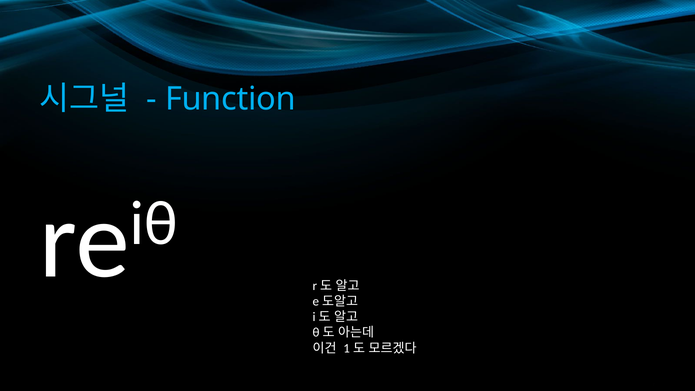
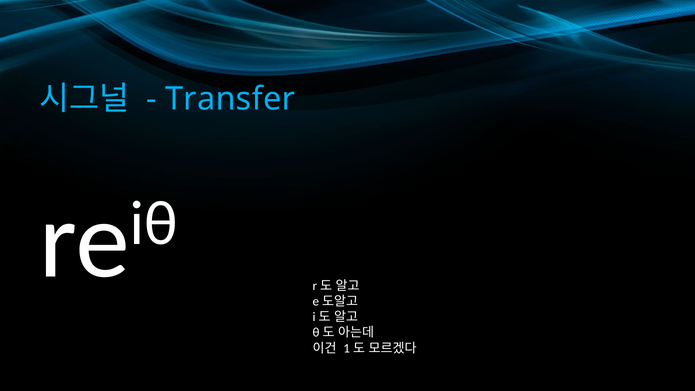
Function: Function -> Transfer
